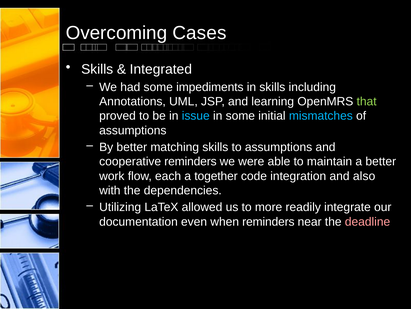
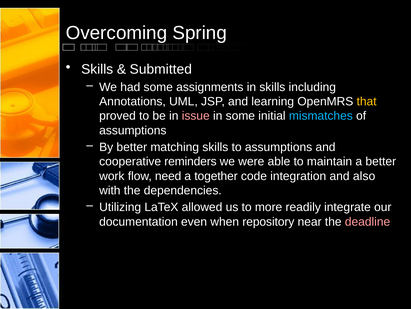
Cases: Cases -> Spring
Integrated: Integrated -> Submitted
impediments: impediments -> assignments
that colour: light green -> yellow
issue colour: light blue -> pink
each: each -> need
when reminders: reminders -> repository
